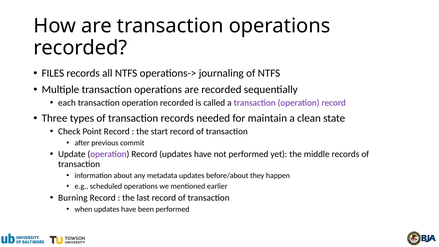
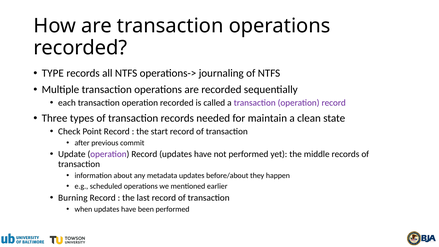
FILES: FILES -> TYPE
